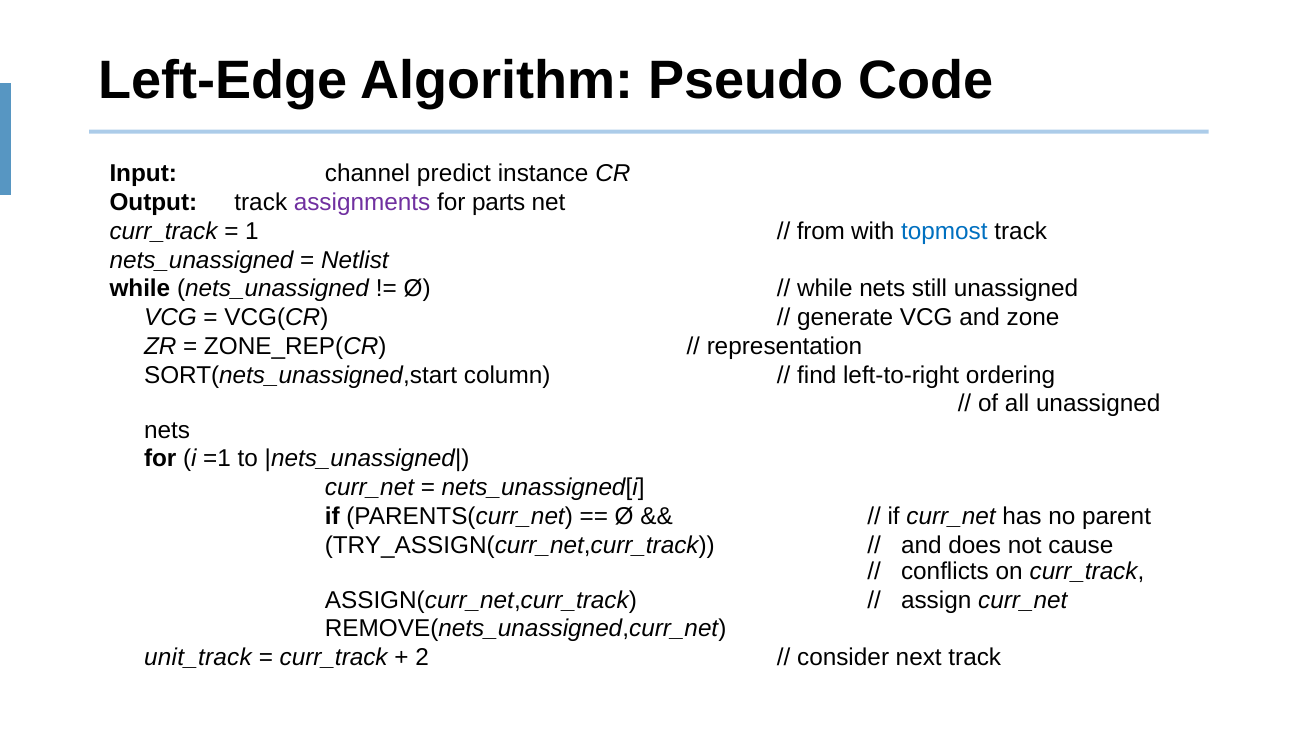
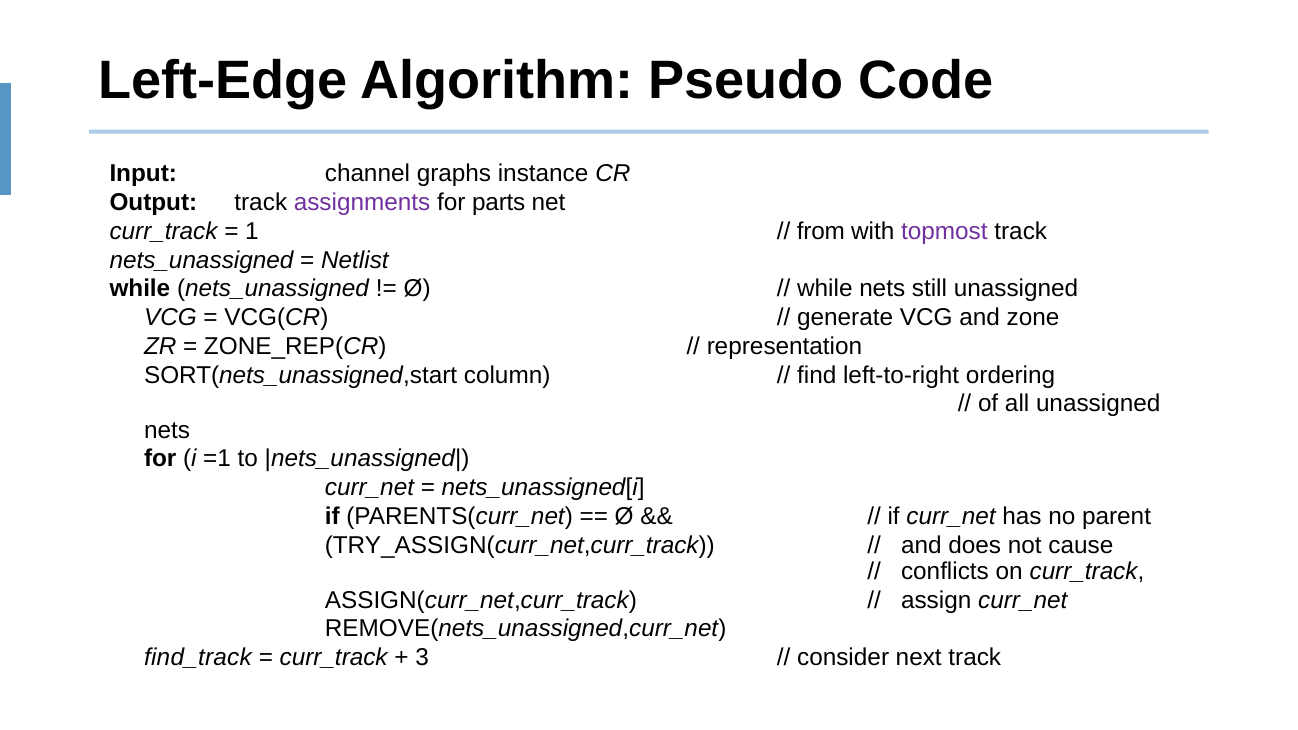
predict: predict -> graphs
topmost colour: blue -> purple
unit_track: unit_track -> find_track
2: 2 -> 3
